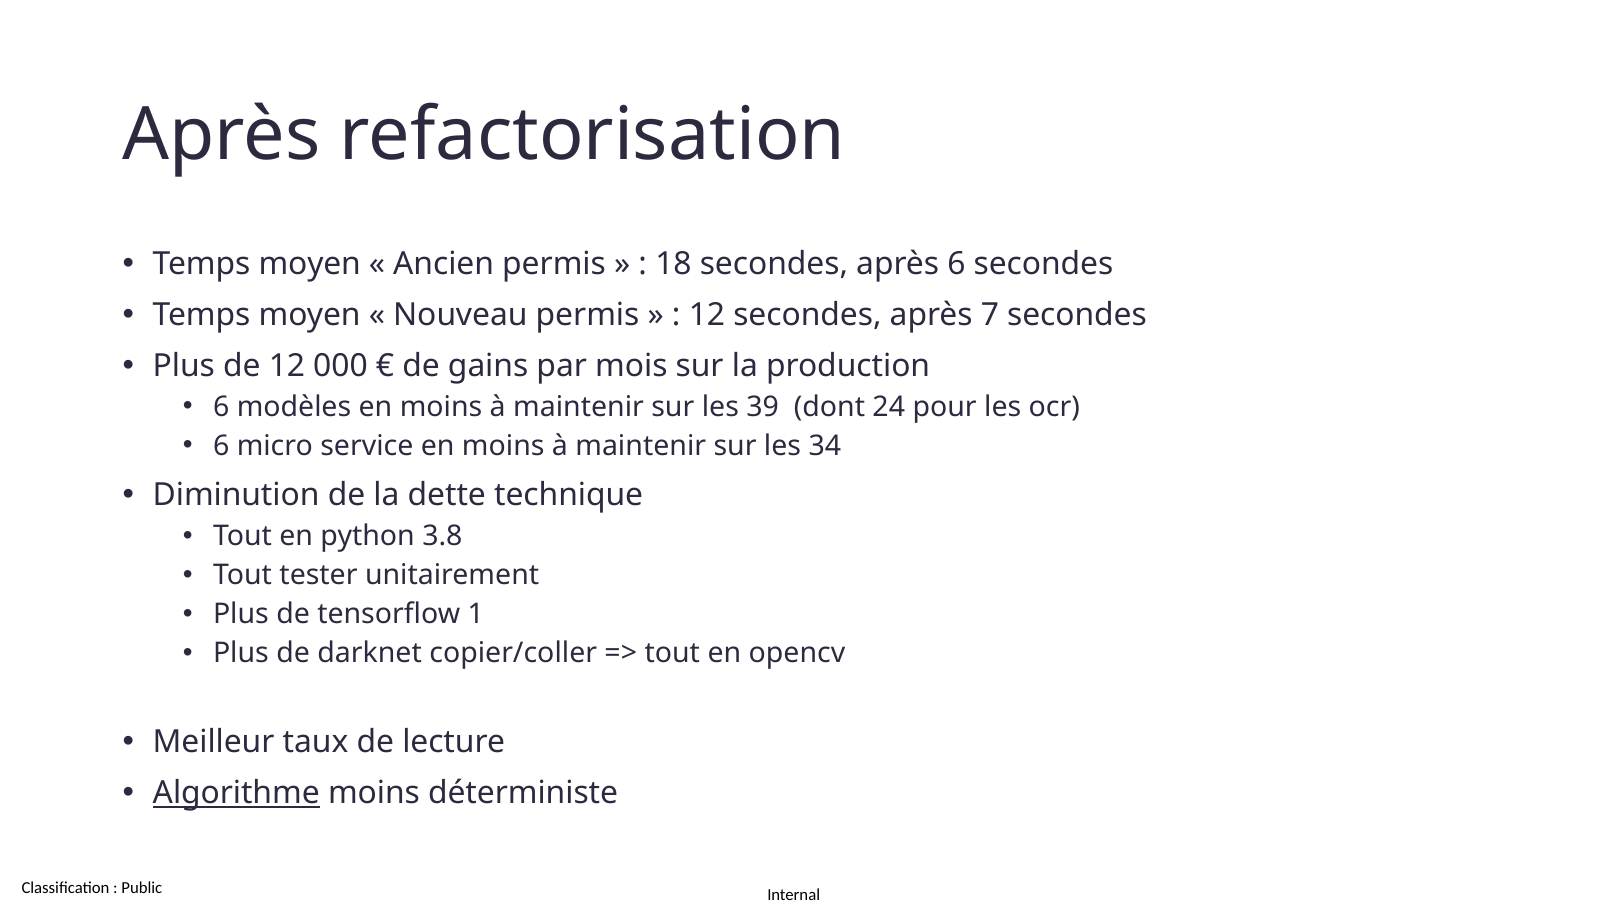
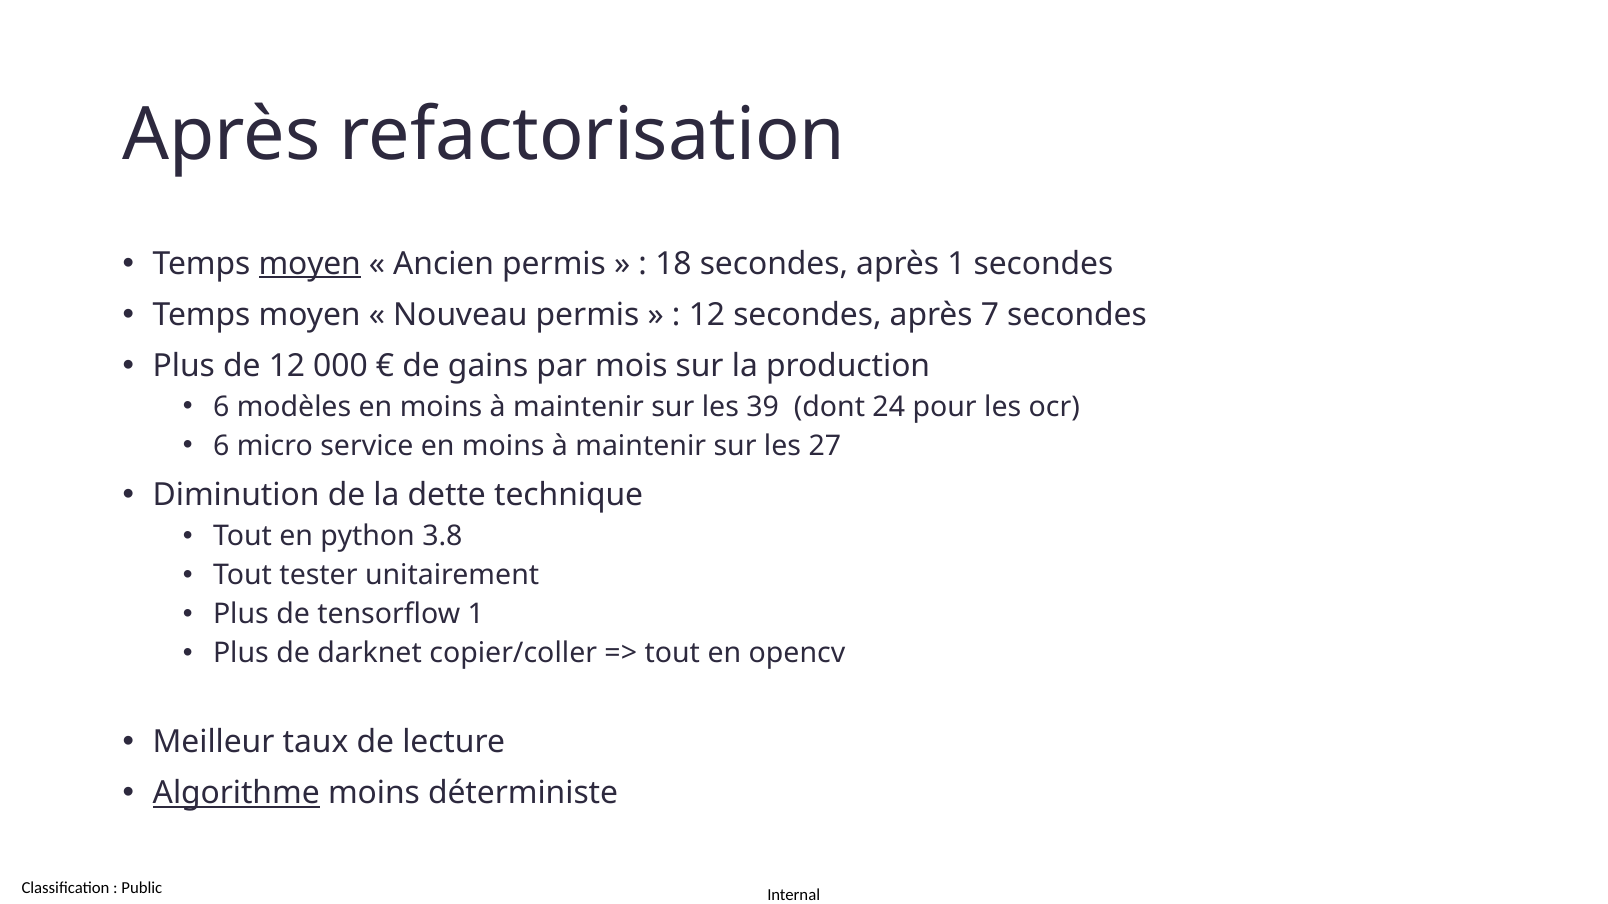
moyen at (310, 264) underline: none -> present
après 6: 6 -> 1
34: 34 -> 27
